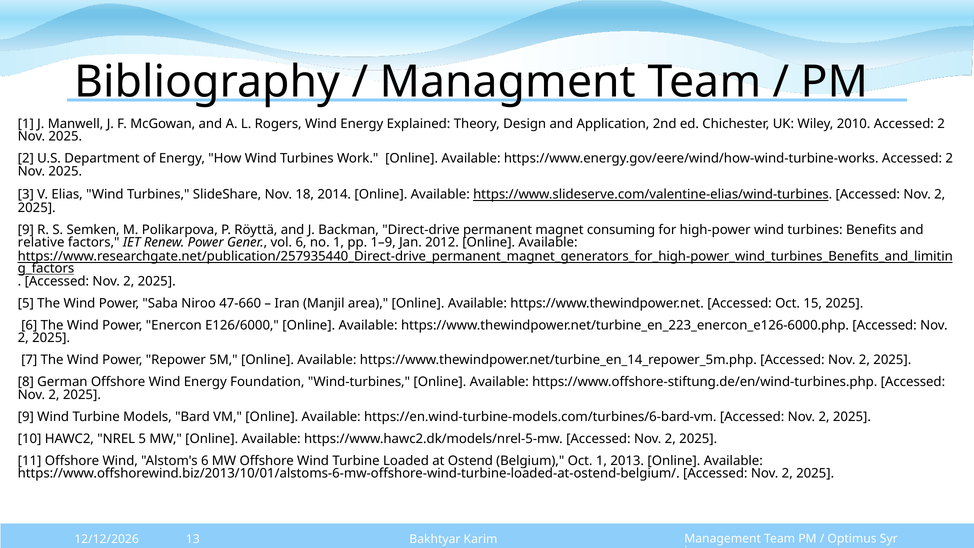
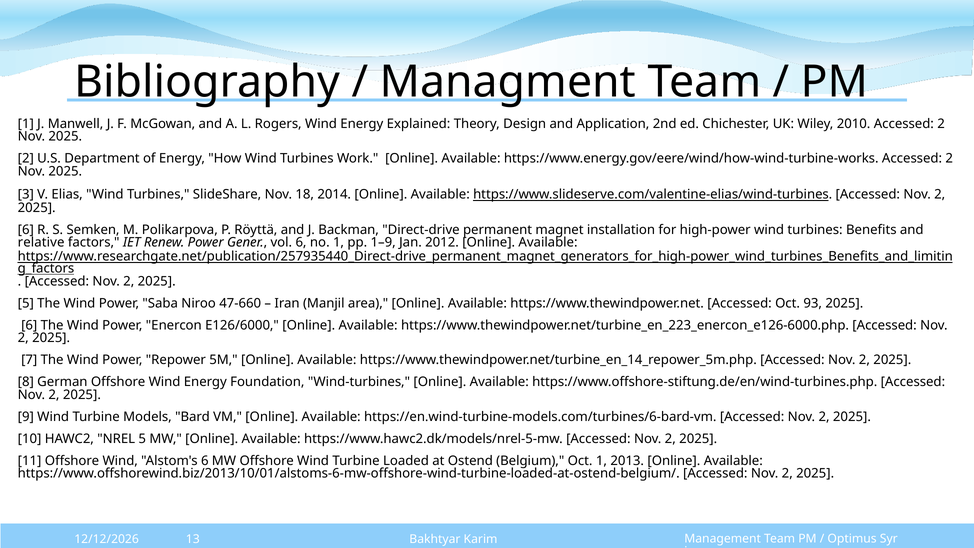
9 at (26, 230): 9 -> 6
consuming: consuming -> installation
15: 15 -> 93
